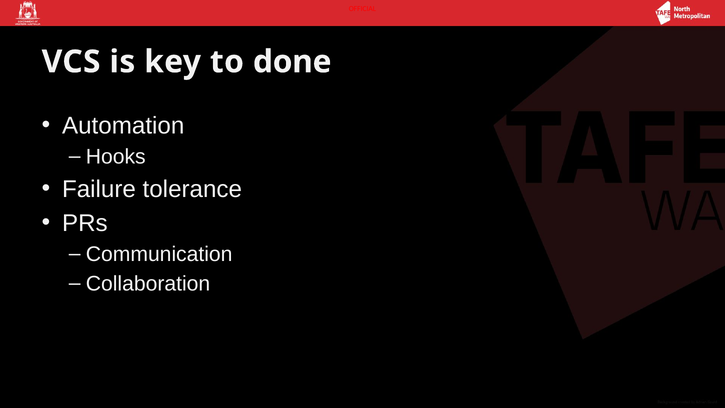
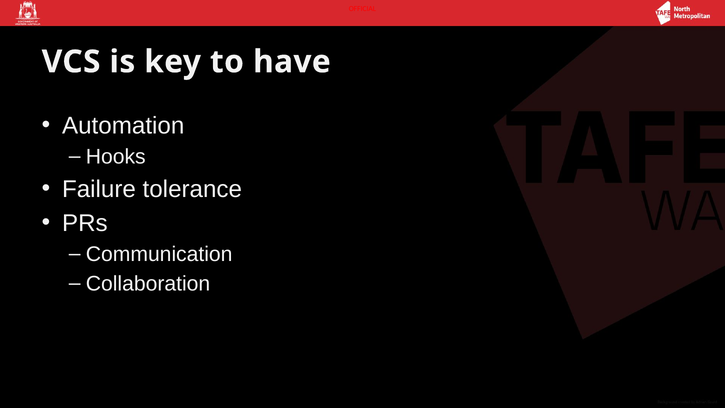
done: done -> have
